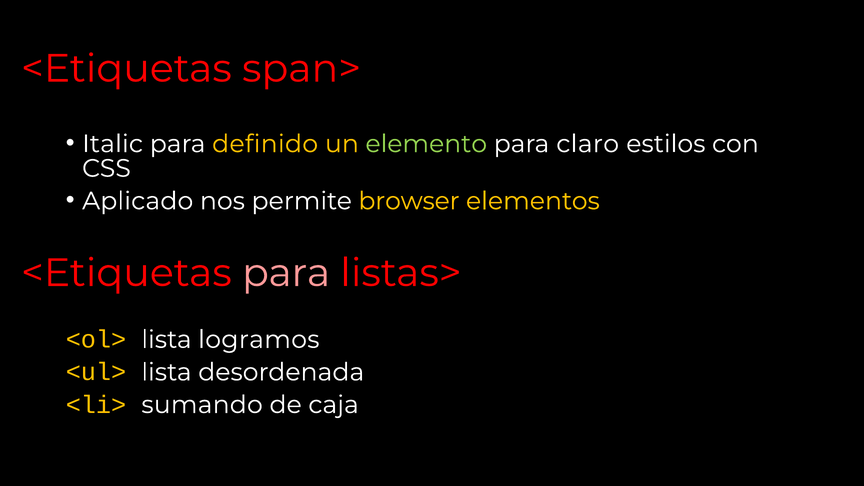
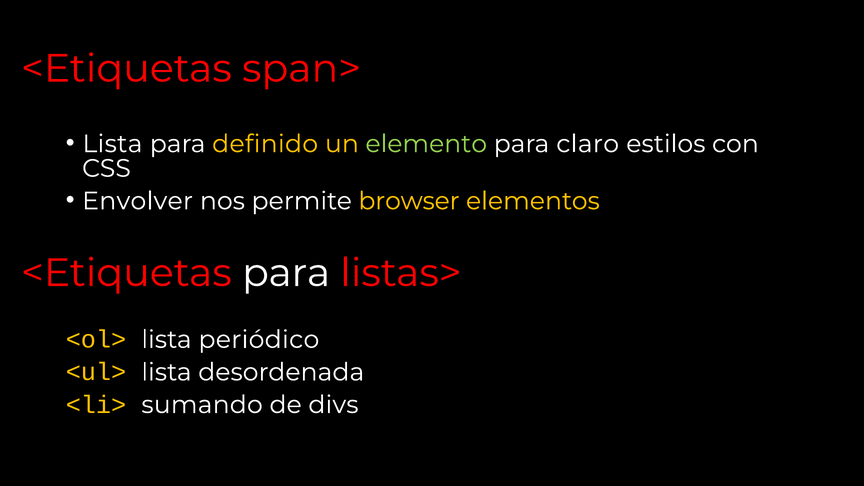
Italic at (113, 144): Italic -> Lista
Aplicado: Aplicado -> Envolver
para at (286, 273) colour: pink -> white
logramos: logramos -> periódico
caja: caja -> divs
